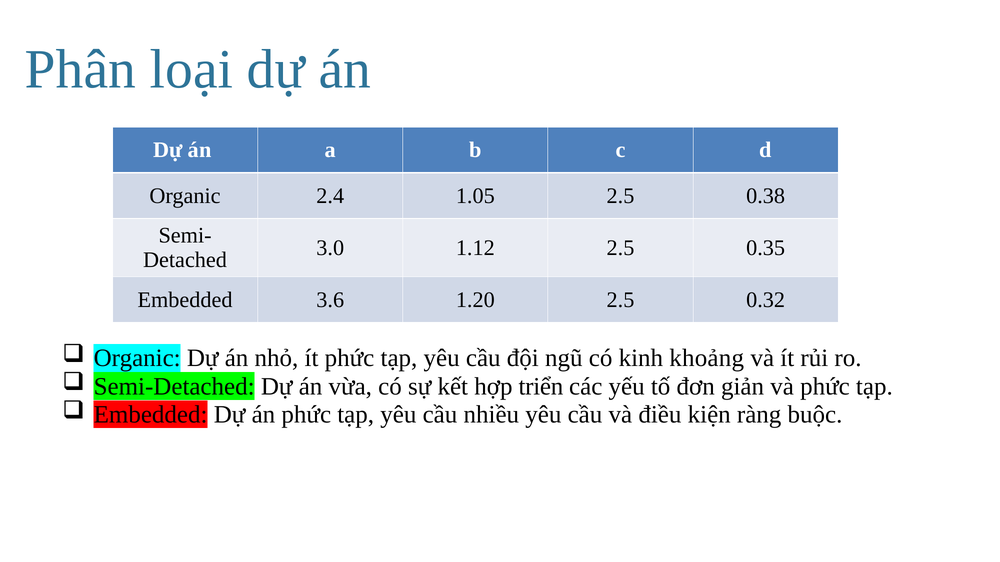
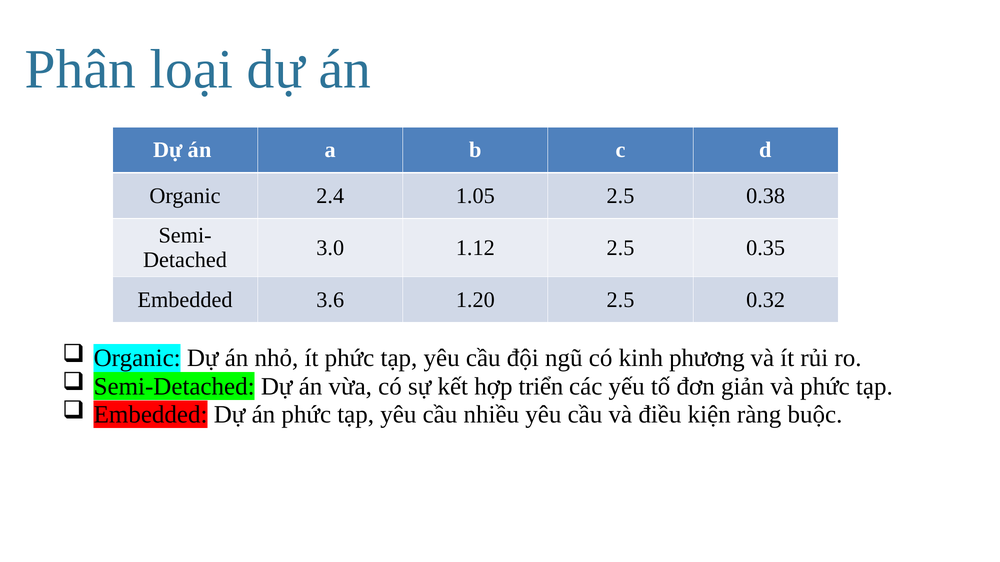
khoảng: khoảng -> phương
